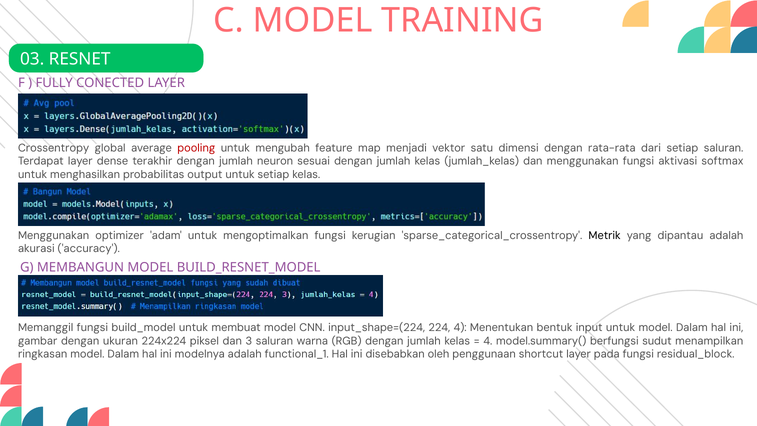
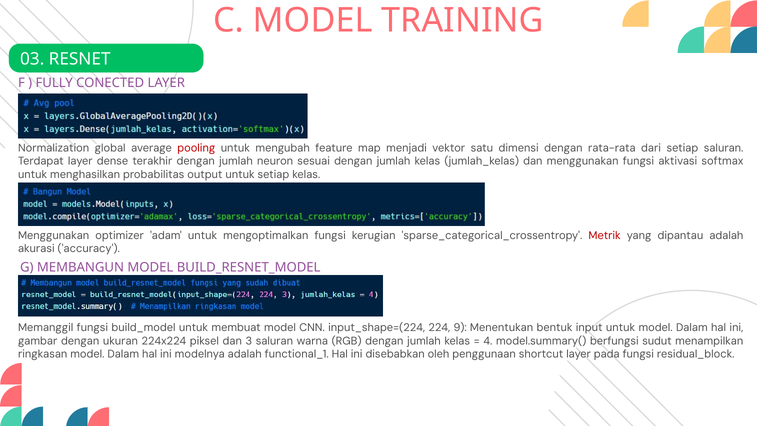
Crossentropy: Crossentropy -> Normalization
Metrik colour: black -> red
224 4: 4 -> 9
